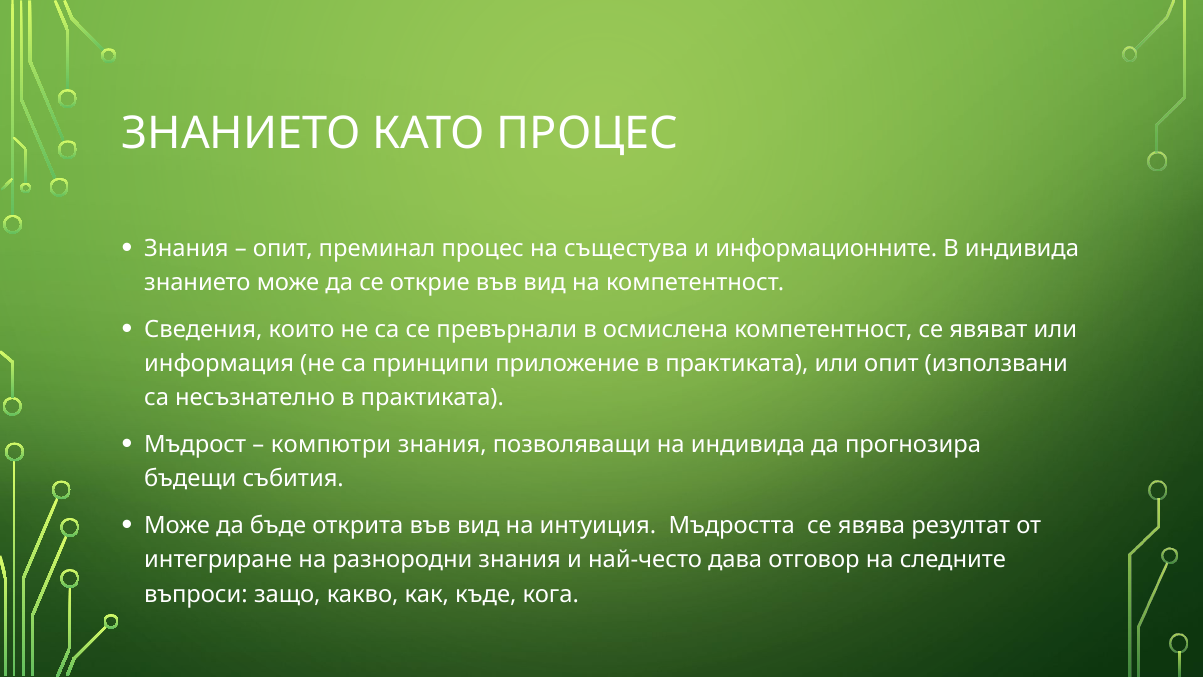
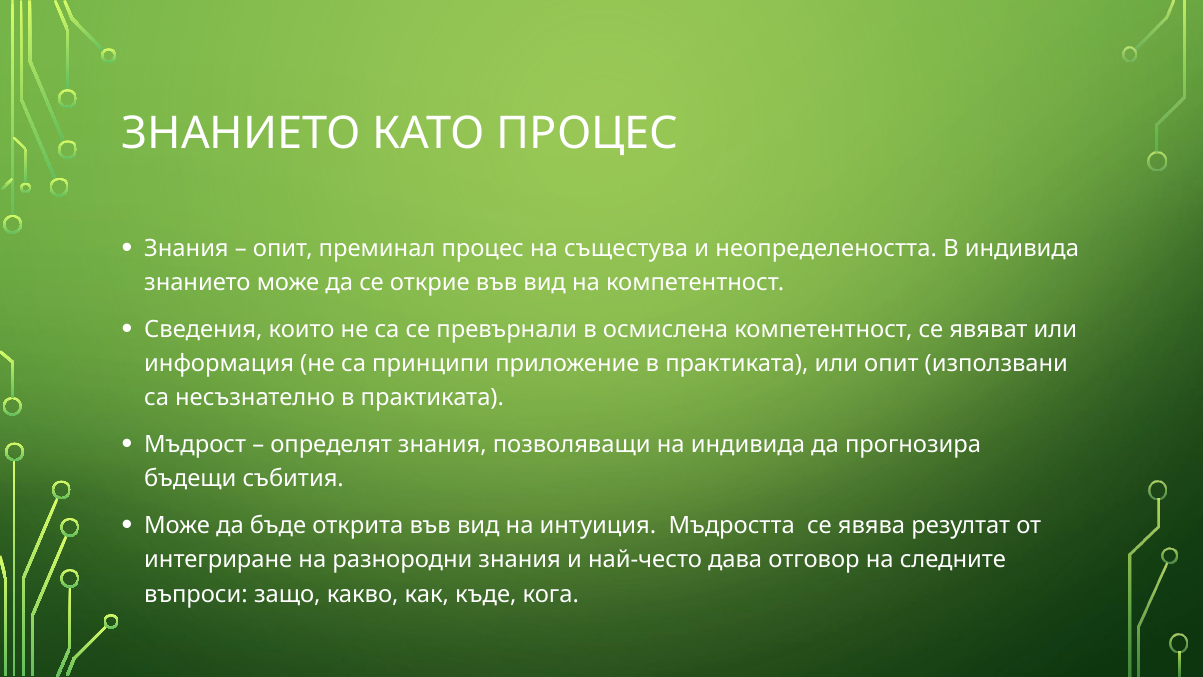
информационните: информационните -> неопределеността
компютри: компютри -> определят
